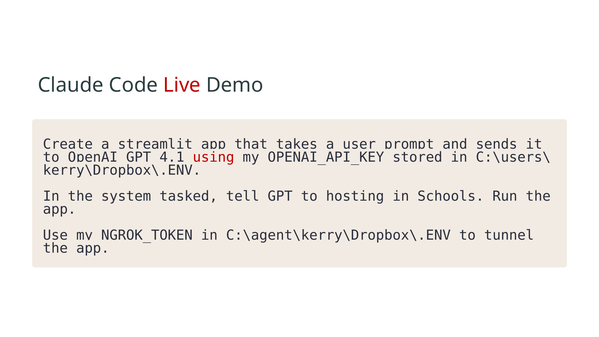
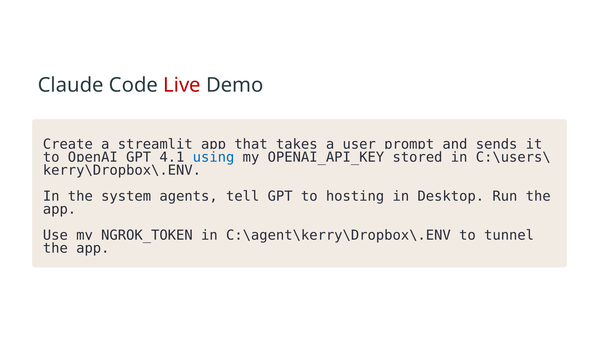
using colour: red -> blue
tasked: tasked -> agents
Schools: Schools -> Desktop
